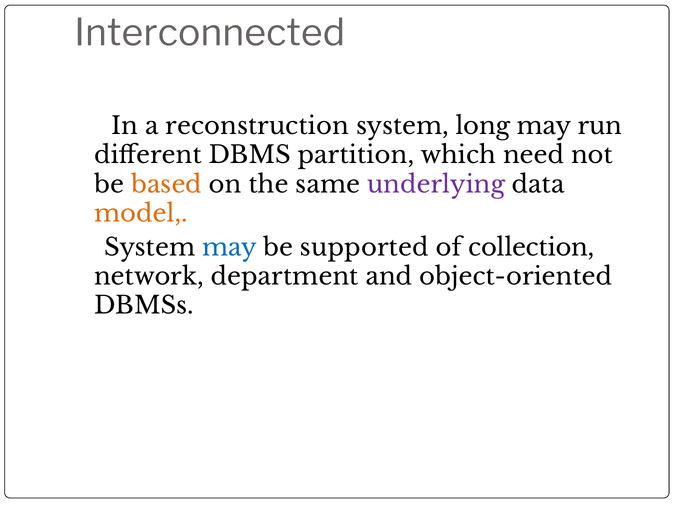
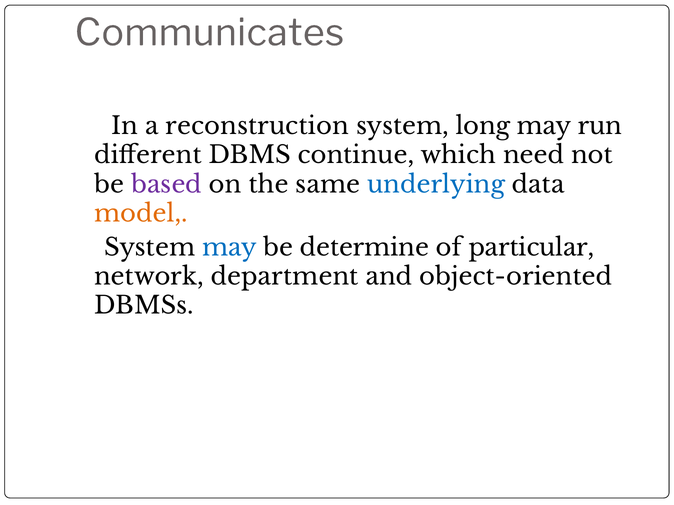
Interconnected: Interconnected -> Communicates
partition: partition -> continue
based colour: orange -> purple
underlying colour: purple -> blue
supported: supported -> determine
collection: collection -> particular
